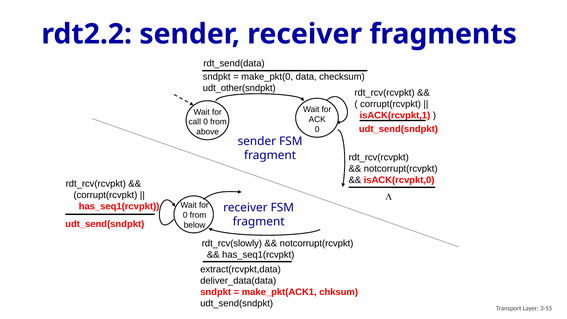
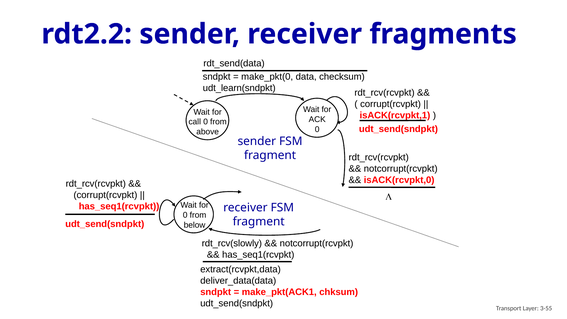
udt_other(sndpkt: udt_other(sndpkt -> udt_learn(sndpkt
